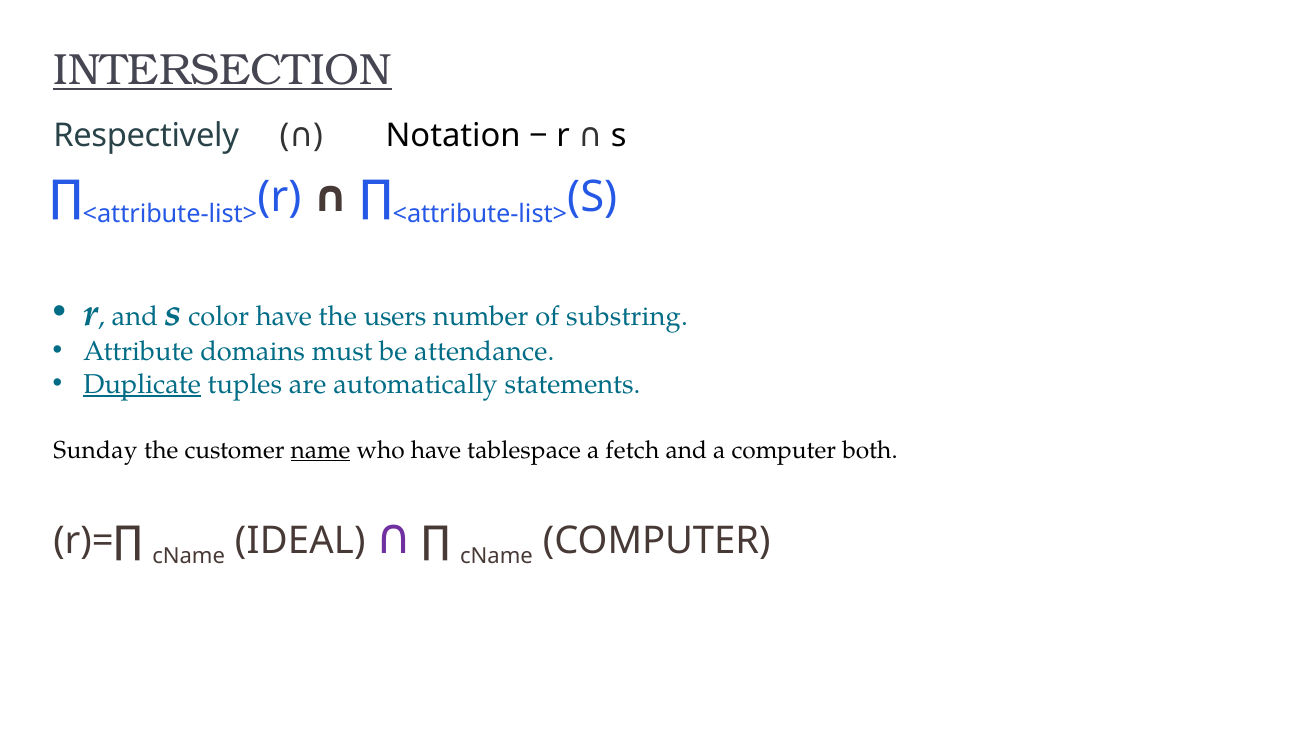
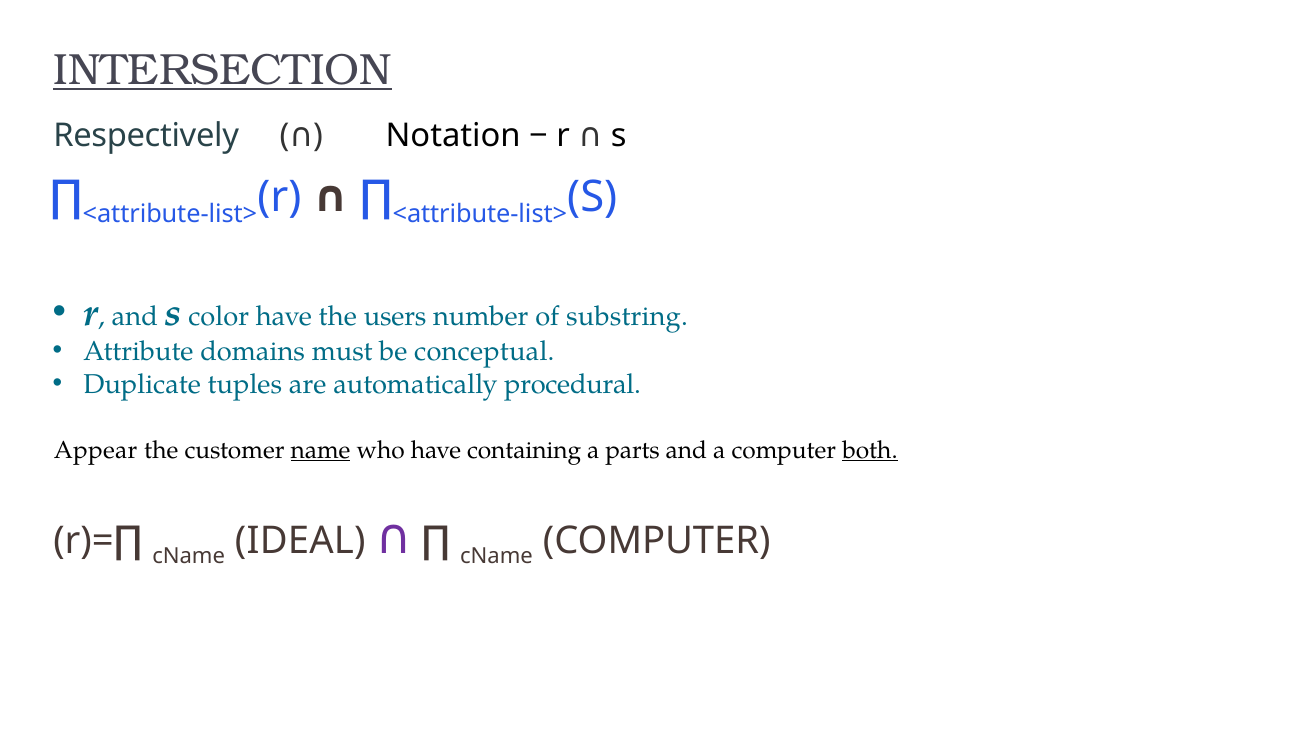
attendance: attendance -> conceptual
Duplicate underline: present -> none
statements: statements -> procedural
Sunday: Sunday -> Appear
tablespace: tablespace -> containing
fetch: fetch -> parts
both underline: none -> present
